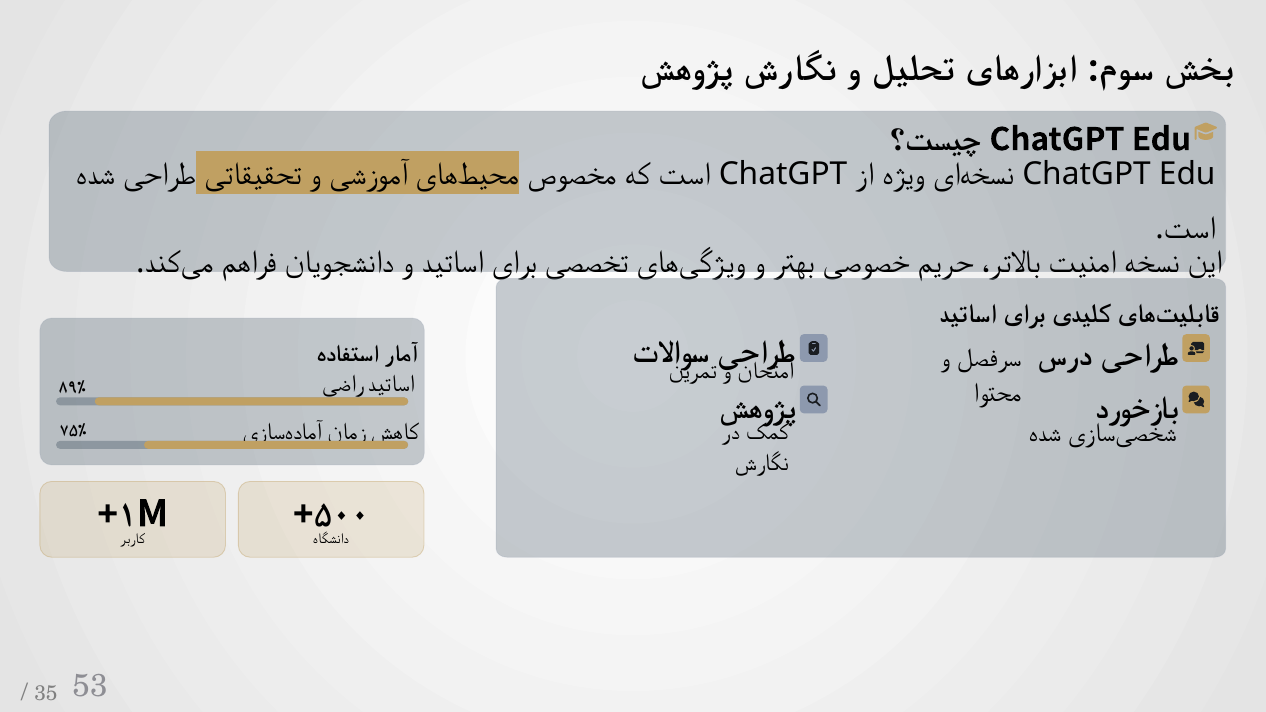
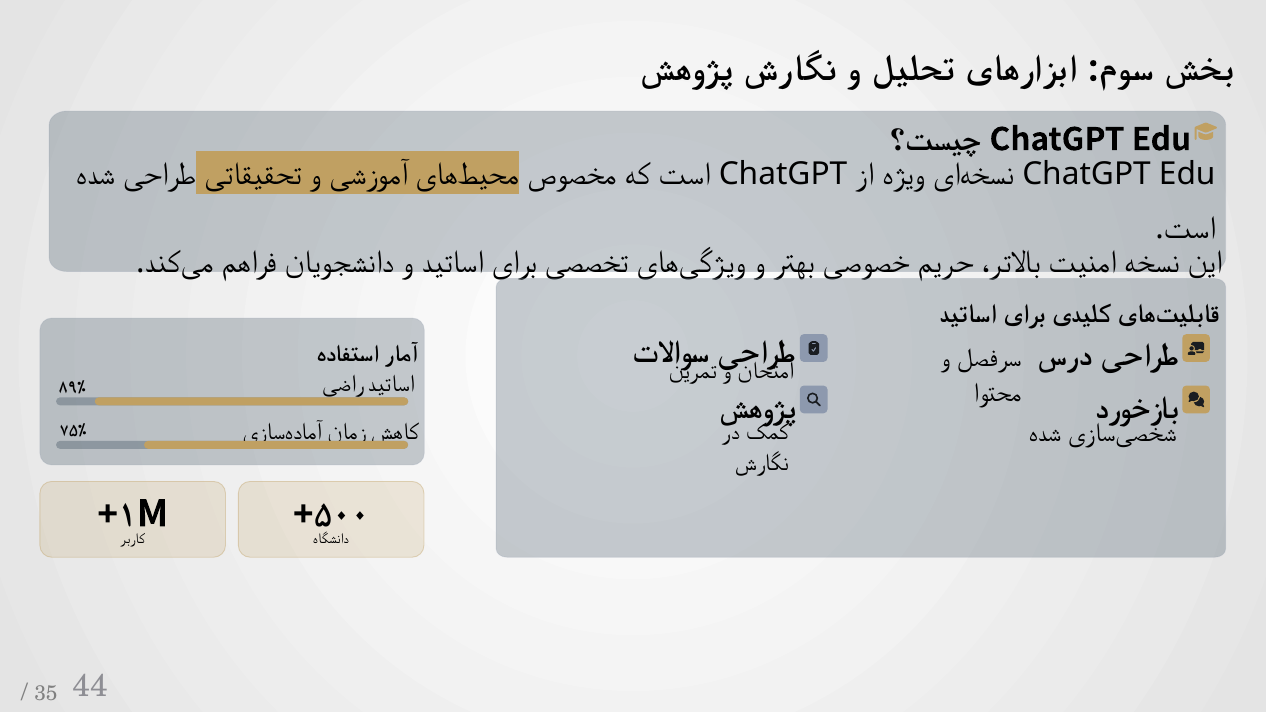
53: 53 -> 44
